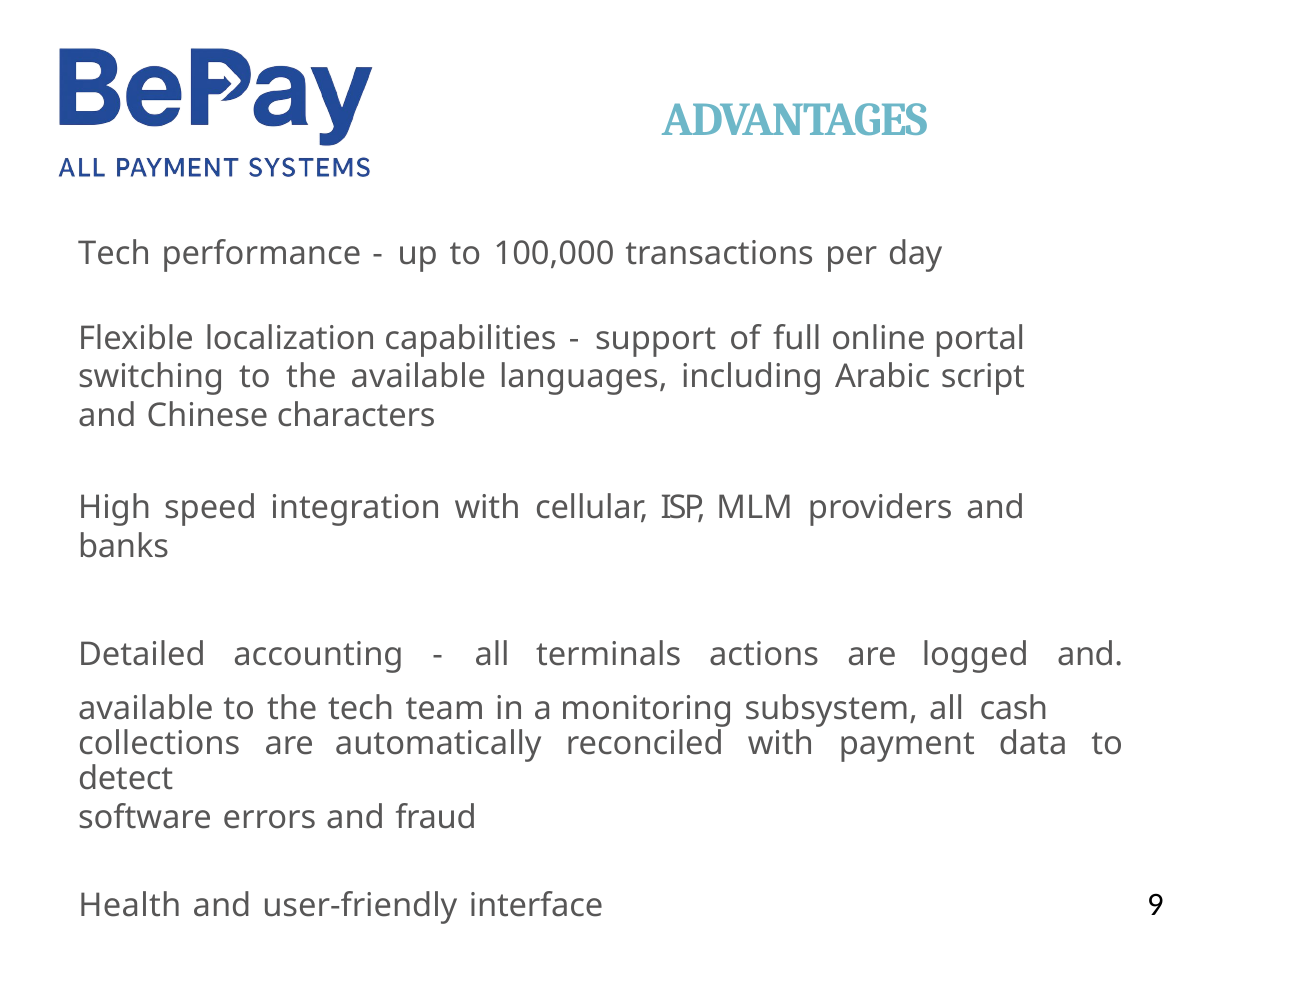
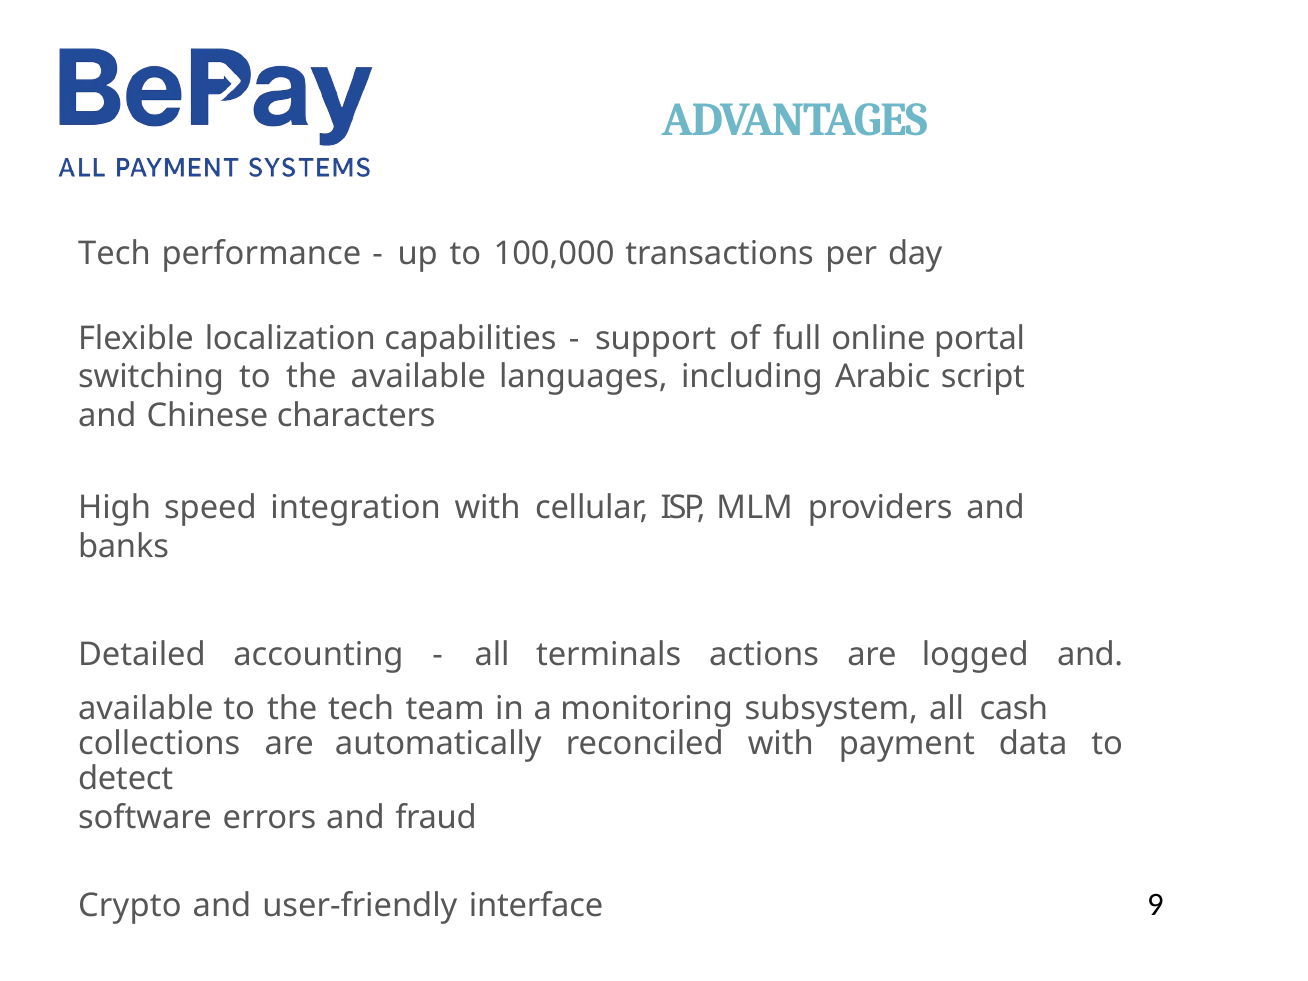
Health: Health -> Crypto
